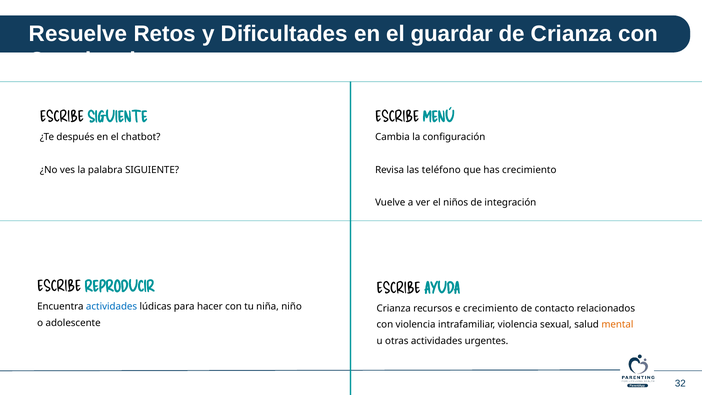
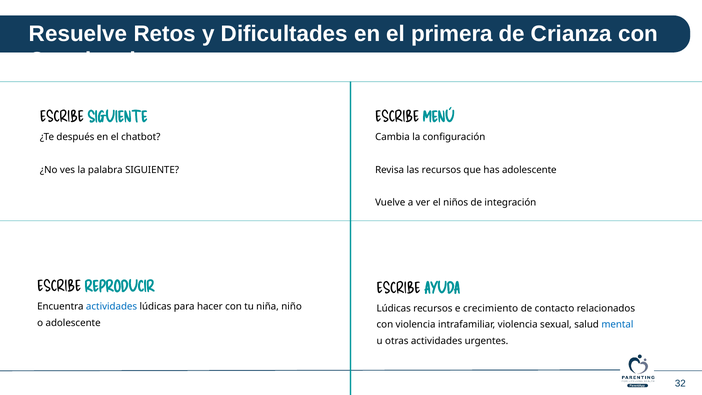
guardar: guardar -> primera
las teléfono: teléfono -> recursos
has crecimiento: crecimiento -> adolescente
Crianza at (394, 308): Crianza -> Lúdicas
mental colour: orange -> blue
